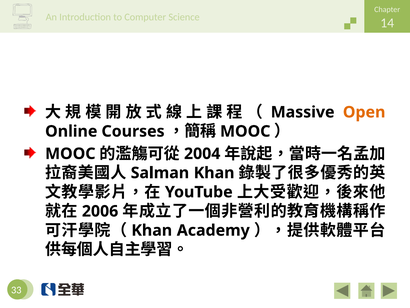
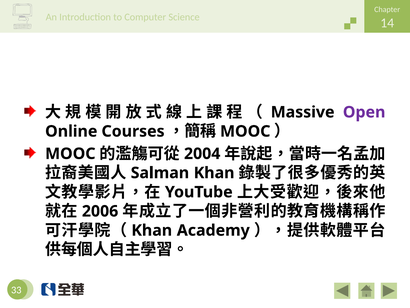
Open colour: orange -> purple
